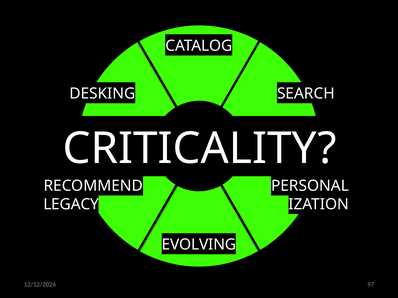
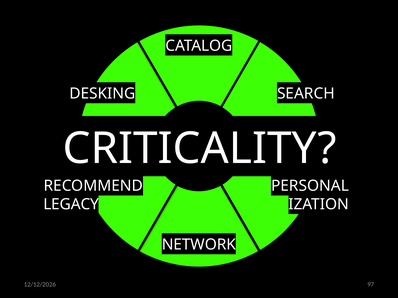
EVOLVING: EVOLVING -> NETWORK
